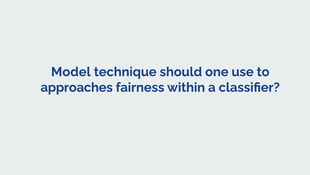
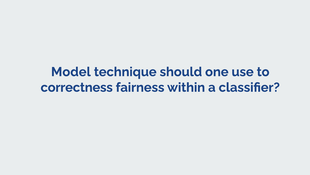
approaches: approaches -> correctness
